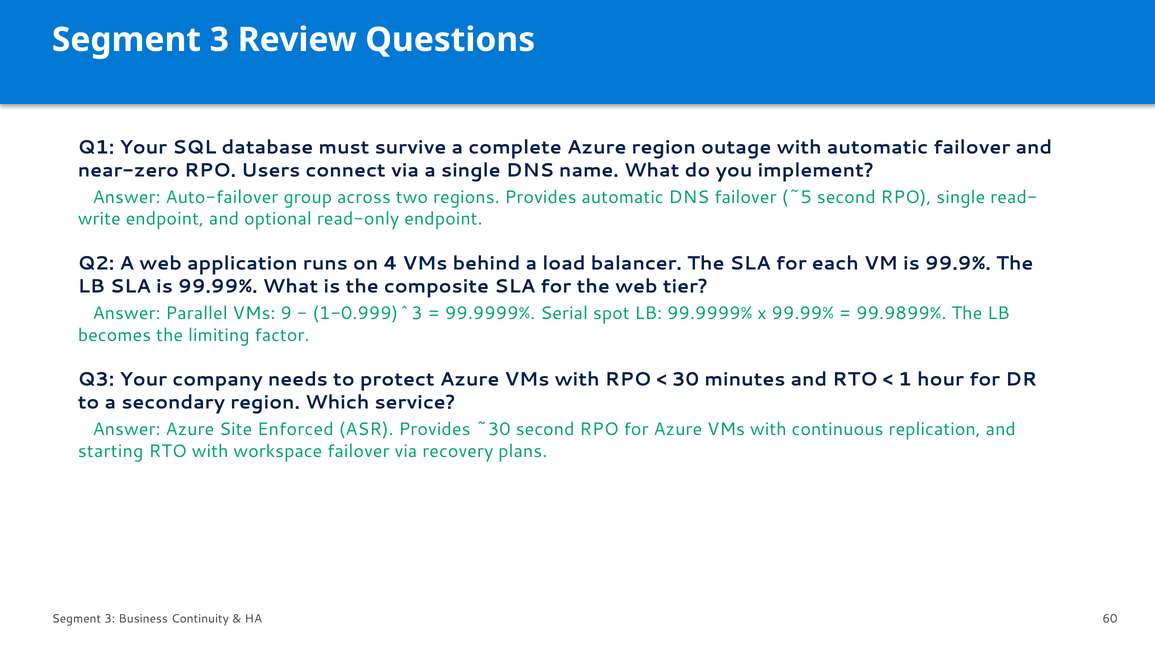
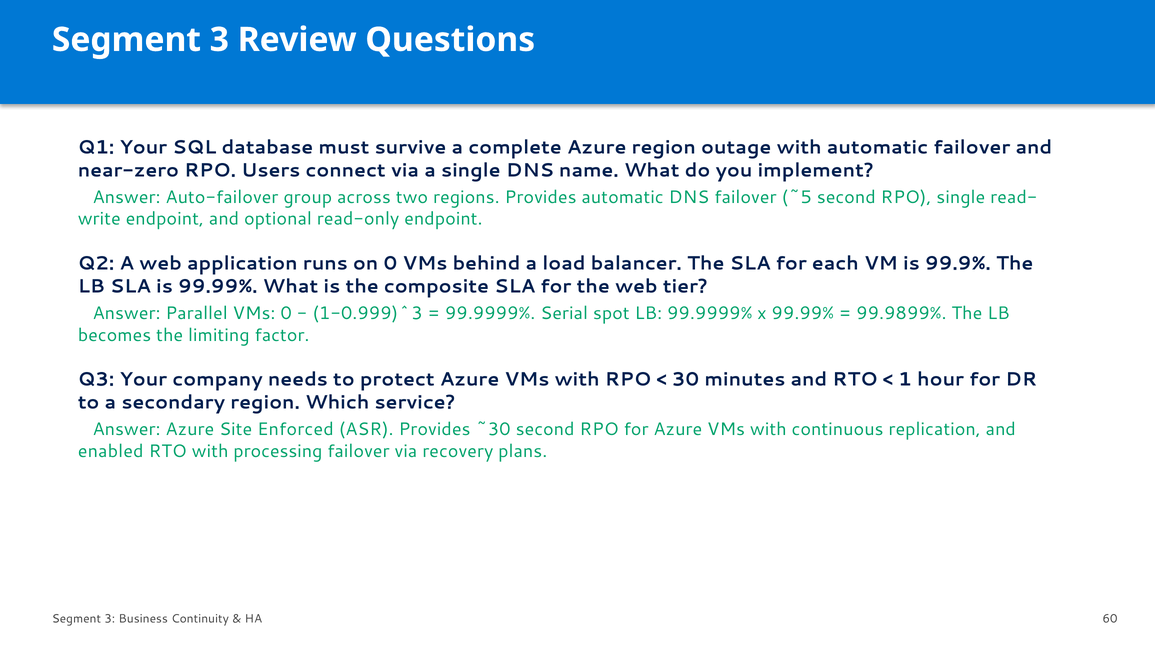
on 4: 4 -> 0
VMs 9: 9 -> 0
starting: starting -> enabled
workspace: workspace -> processing
